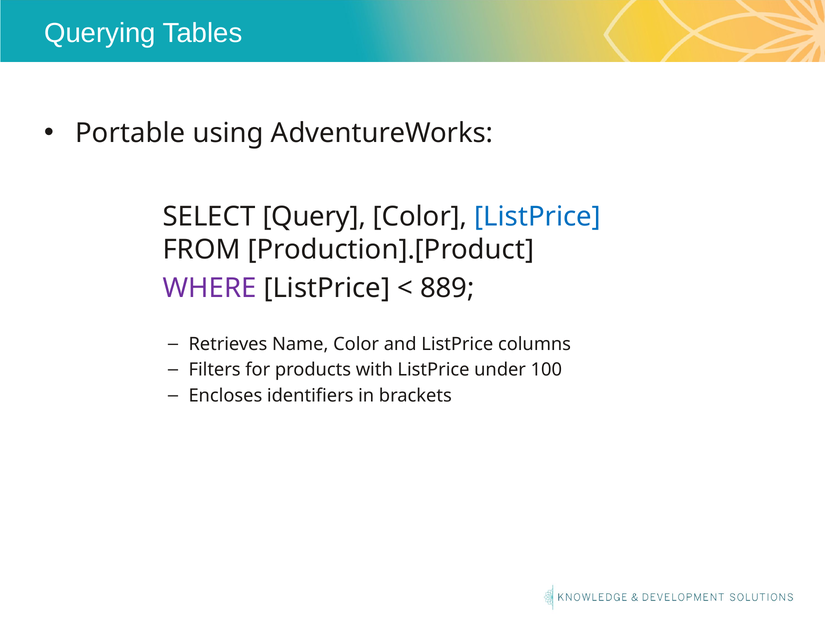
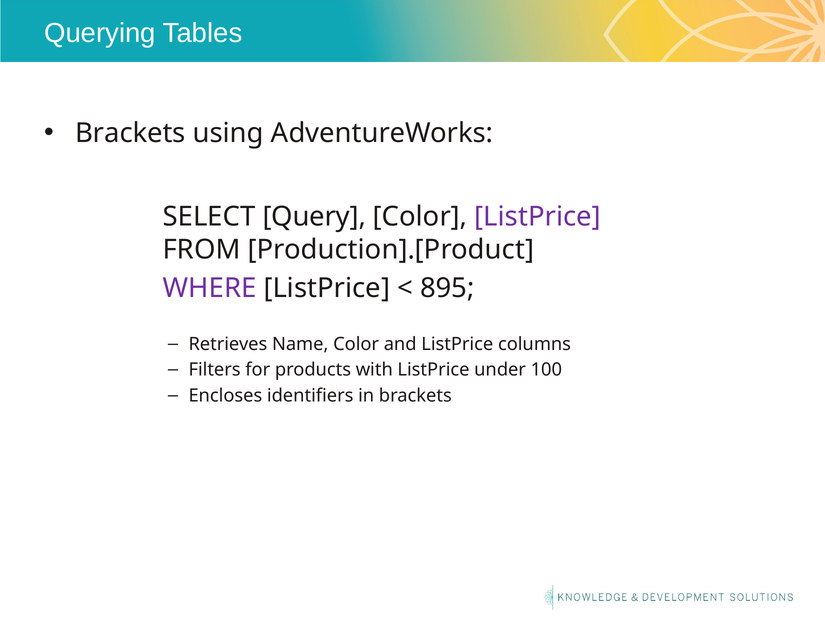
Portable at (130, 133): Portable -> Brackets
ListPrice at (538, 216) colour: blue -> purple
889: 889 -> 895
